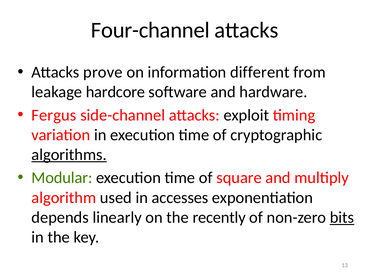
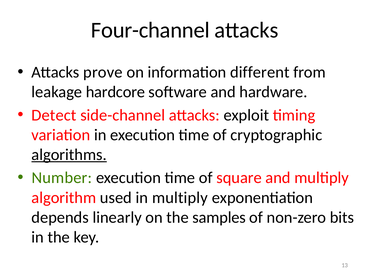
Fergus: Fergus -> Detect
Modular: Modular -> Number
in accesses: accesses -> multiply
recently: recently -> samples
bits underline: present -> none
